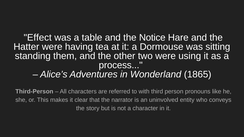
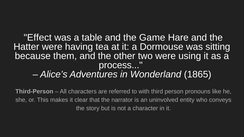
Notice: Notice -> Game
standing: standing -> because
